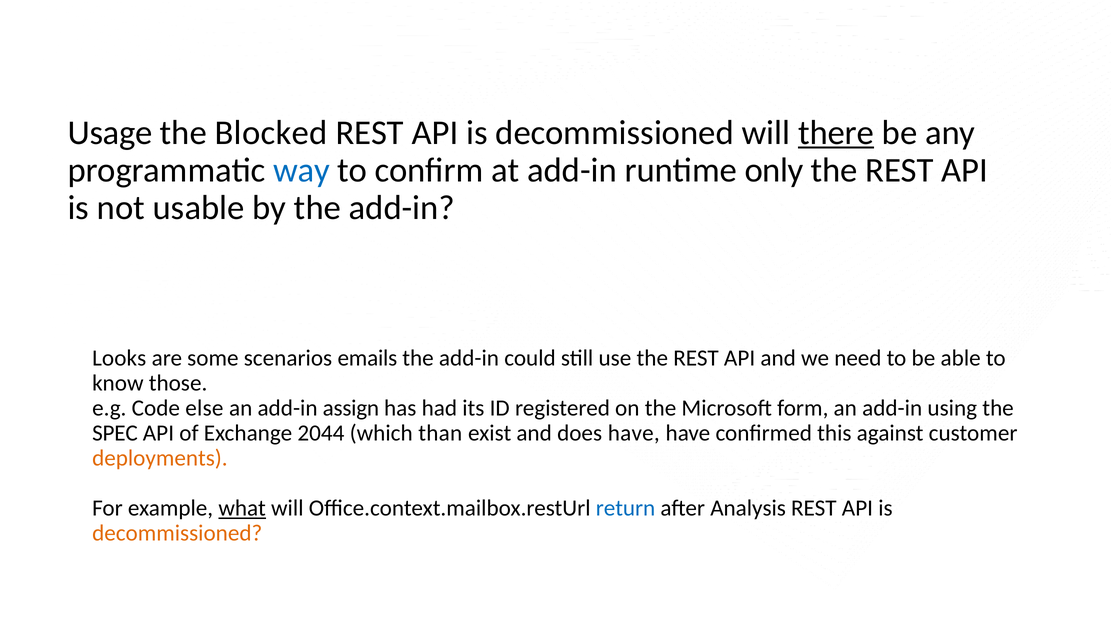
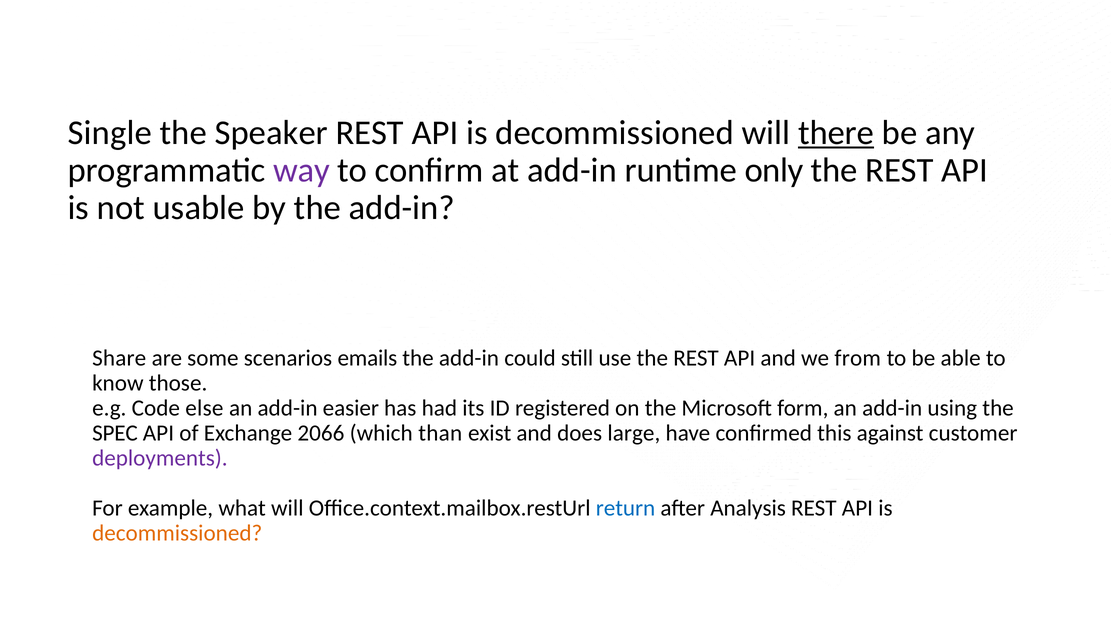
Usage: Usage -> Single
Blocked: Blocked -> Speaker
way colour: blue -> purple
Looks: Looks -> Share
need: need -> from
assign: assign -> easier
2044: 2044 -> 2066
does have: have -> large
deployments colour: orange -> purple
what underline: present -> none
